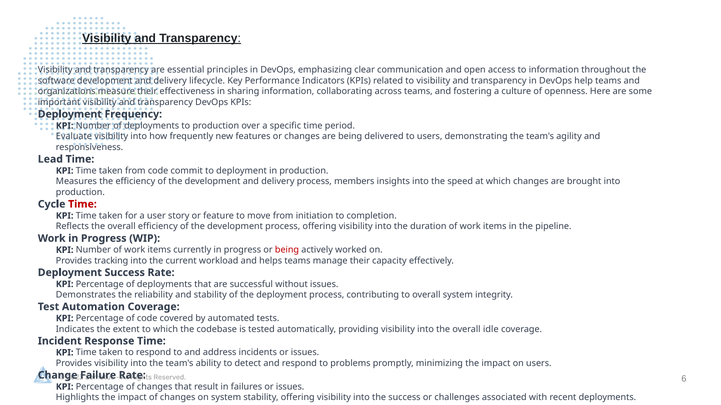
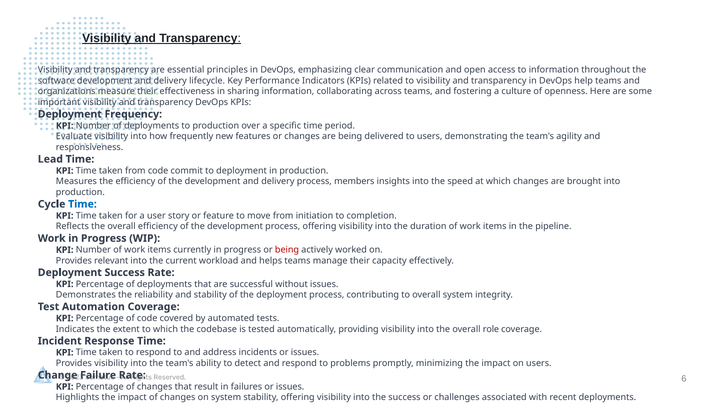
Time at (82, 204) colour: red -> blue
tracking: tracking -> relevant
idle: idle -> role
